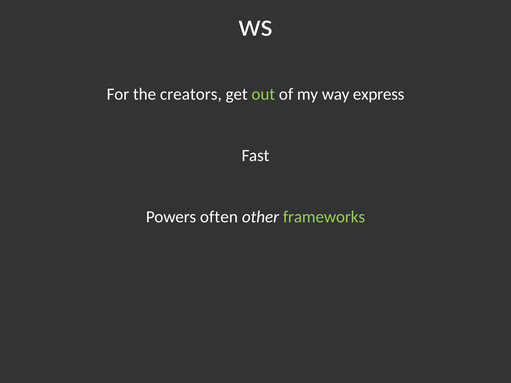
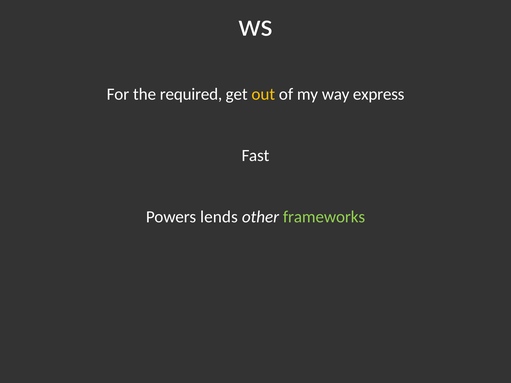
creators: creators -> required
out colour: light green -> yellow
often: often -> lends
